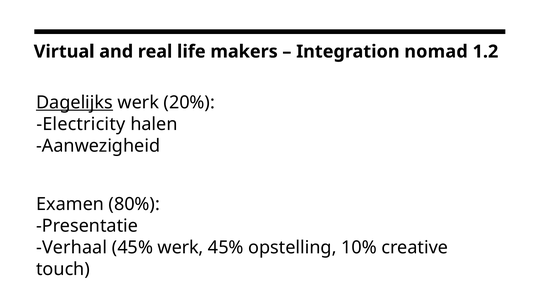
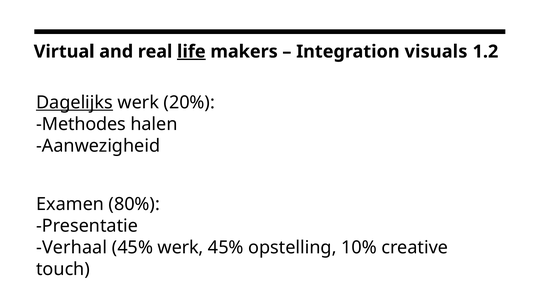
life underline: none -> present
nomad: nomad -> visuals
Electricity: Electricity -> Methodes
